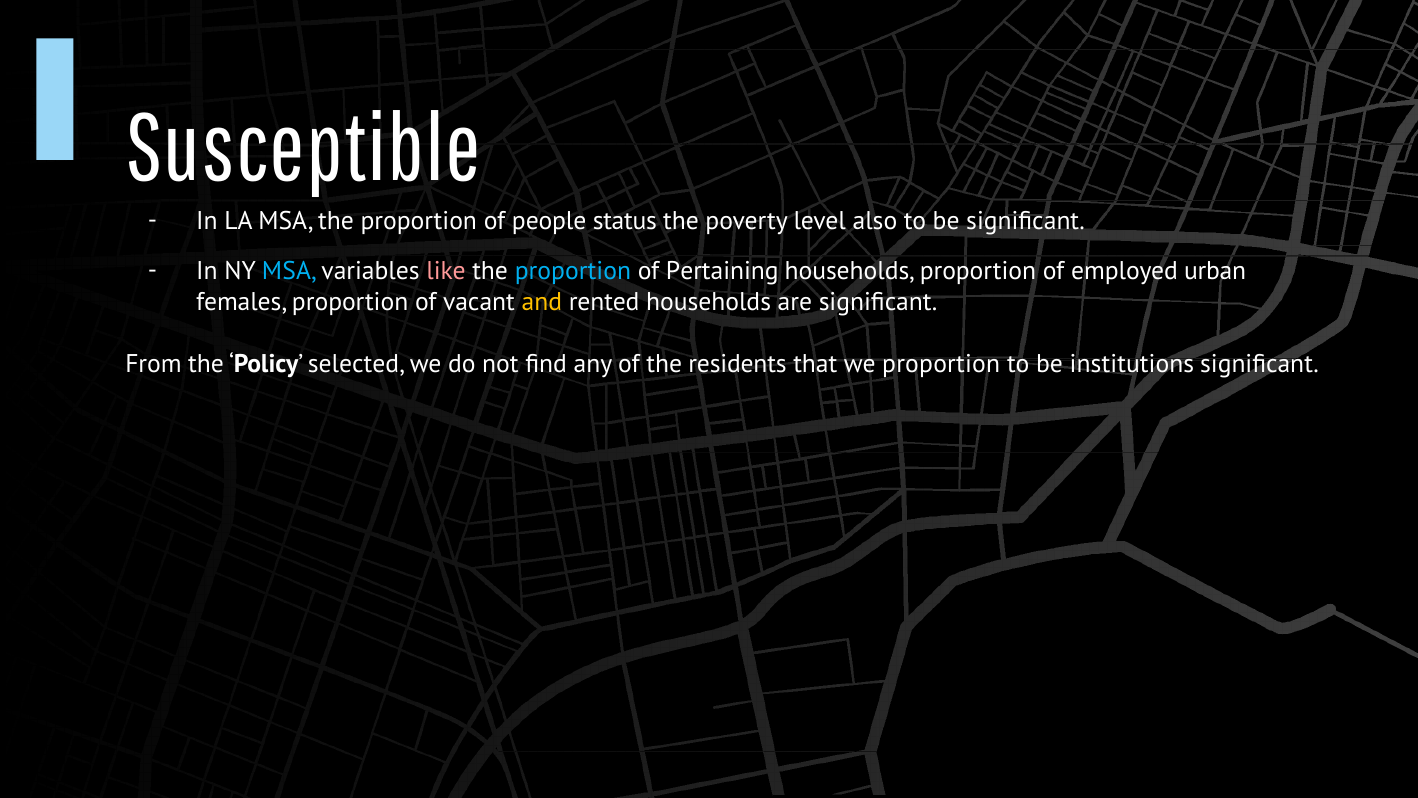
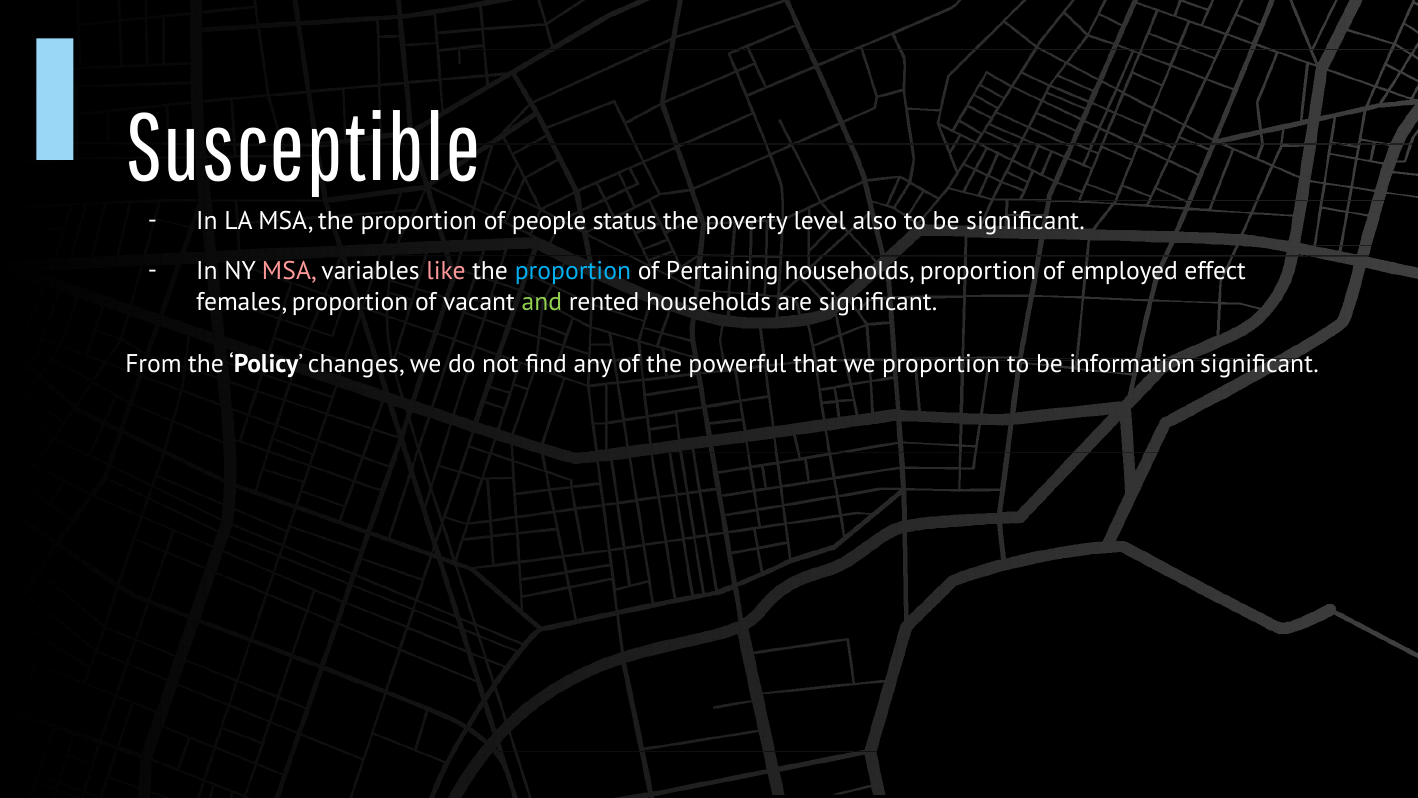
MSA at (289, 271) colour: light blue -> pink
urban: urban -> effect
and colour: yellow -> light green
selected: selected -> changes
residents: residents -> powerful
institutions: institutions -> information
